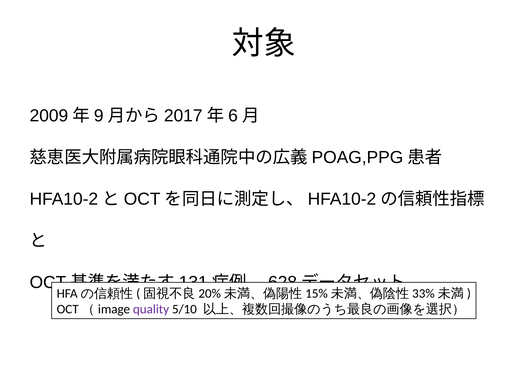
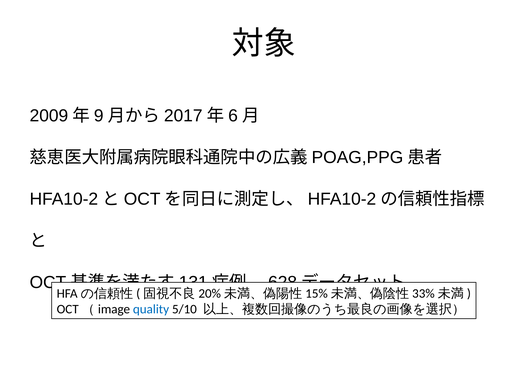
quality colour: purple -> blue
